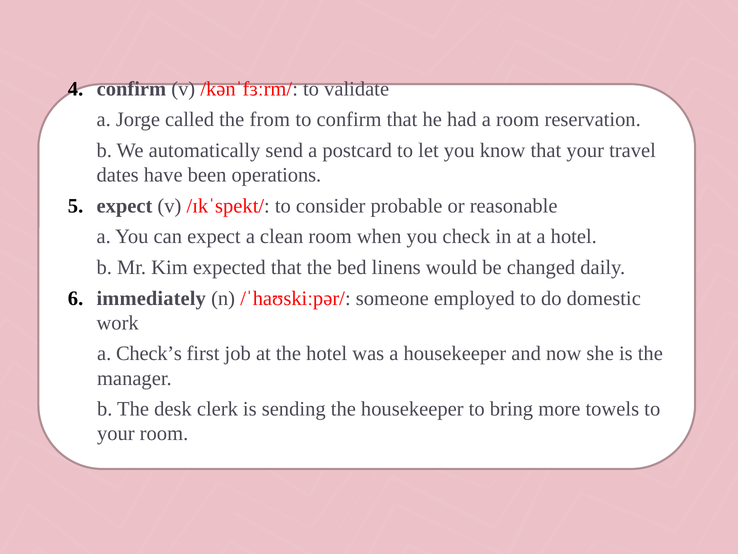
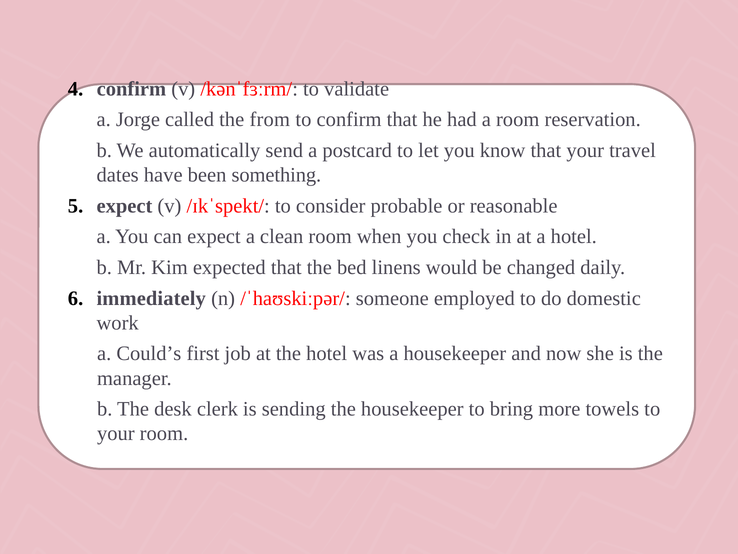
operations: operations -> something
Check’s: Check’s -> Could’s
